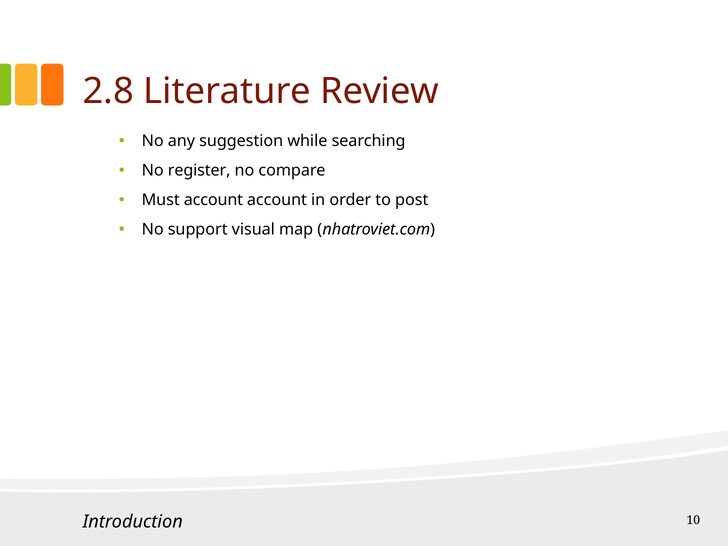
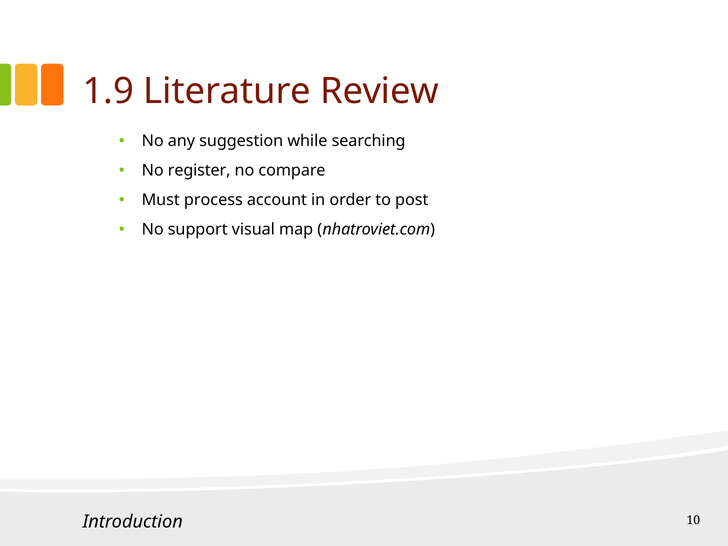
2.8: 2.8 -> 1.9
Must account: account -> process
